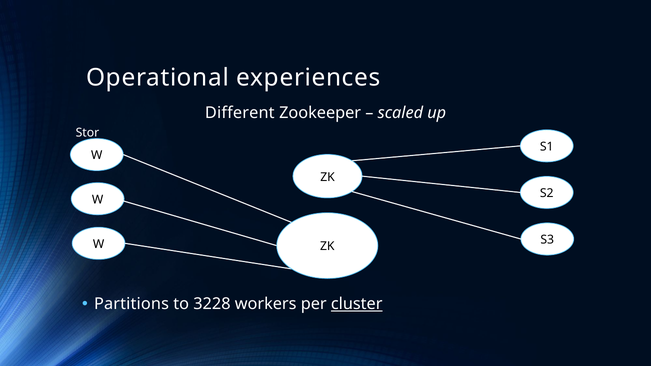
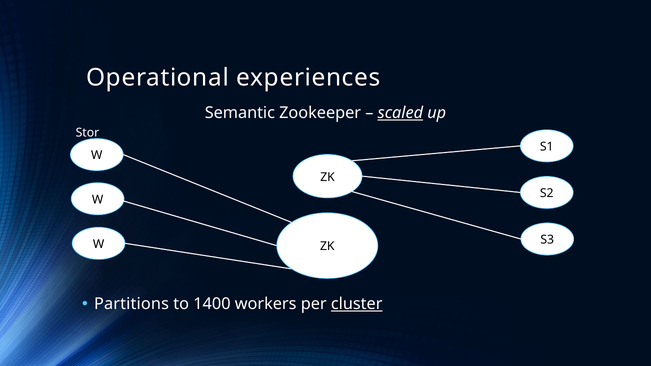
Different: Different -> Semantic
scaled underline: none -> present
3228: 3228 -> 1400
